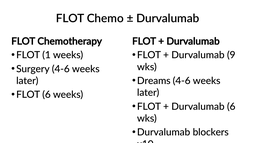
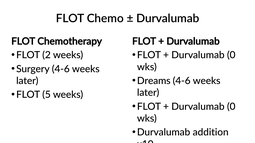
1: 1 -> 2
9 at (231, 55): 9 -> 0
FLOT 6: 6 -> 5
6 at (231, 107): 6 -> 0
blockers: blockers -> addition
